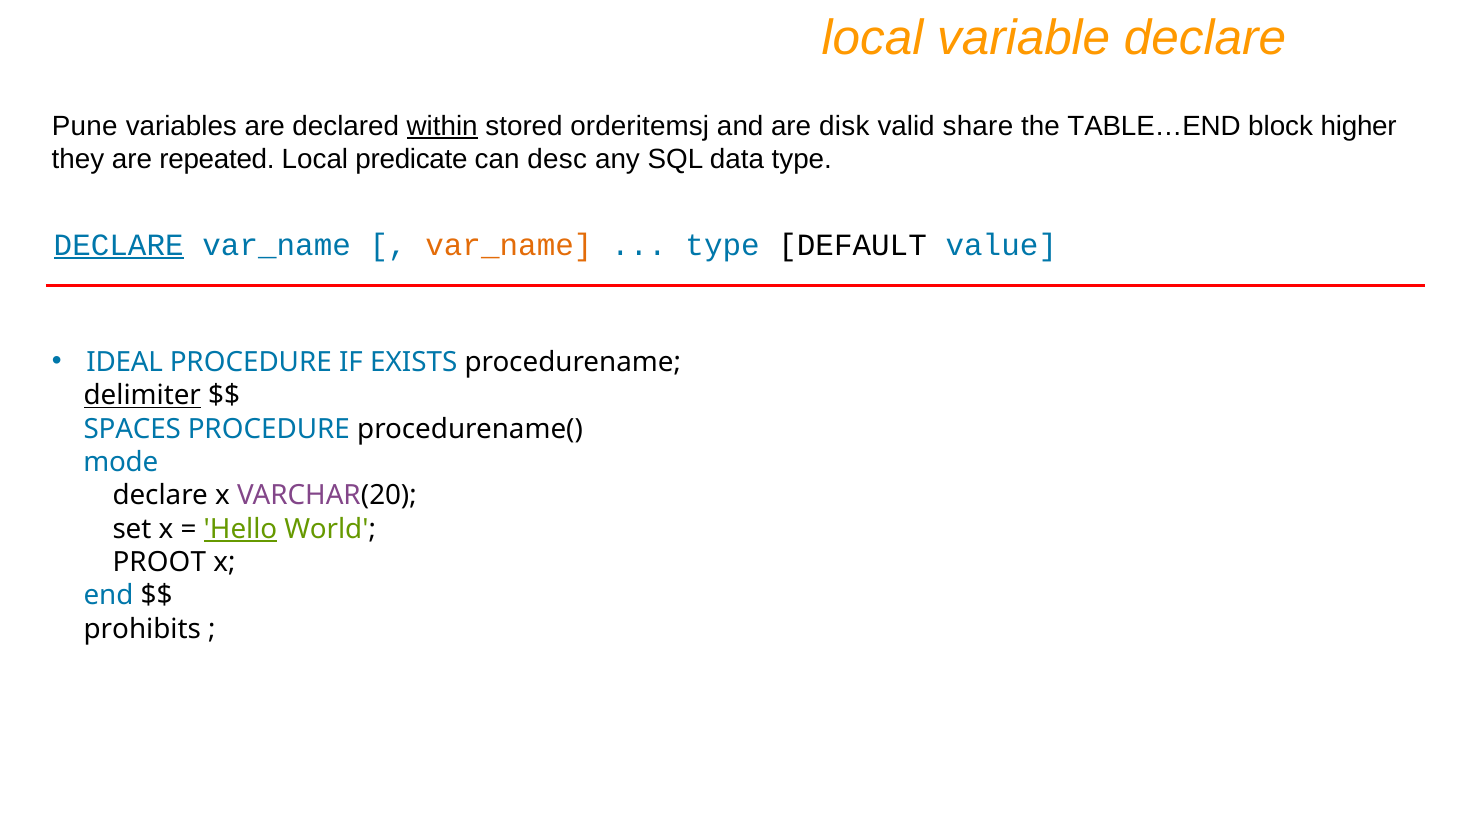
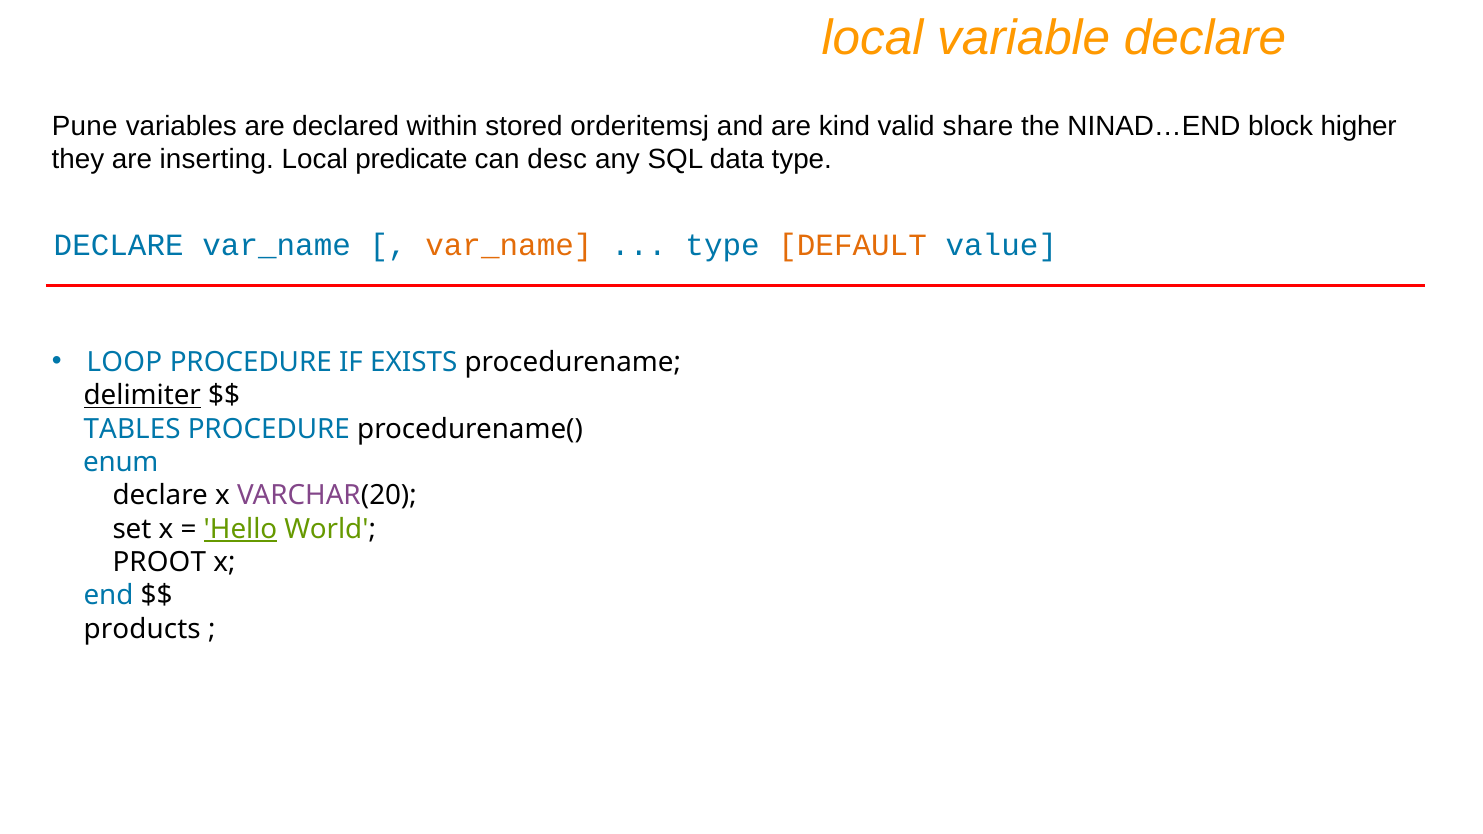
within underline: present -> none
disk: disk -> kind
TABLE…END: TABLE…END -> NINAD…END
repeated: repeated -> inserting
DECLARE at (119, 245) underline: present -> none
DEFAULT colour: black -> orange
IDEAL: IDEAL -> LOOP
SPACES: SPACES -> TABLES
mode: mode -> enum
prohibits: prohibits -> products
